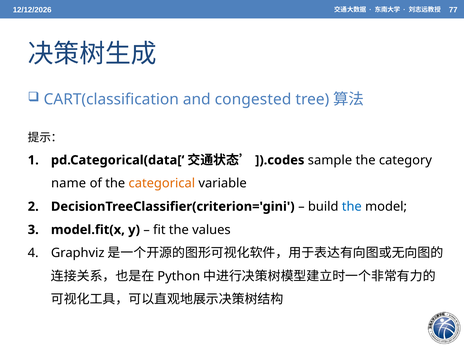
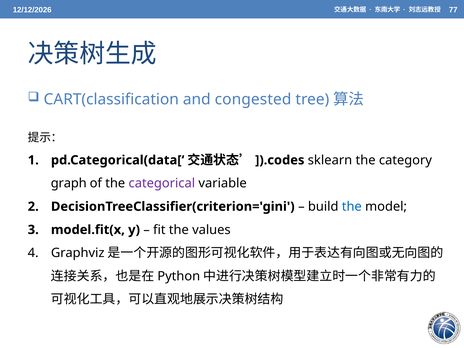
sample: sample -> sklearn
name: name -> graph
categorical colour: orange -> purple
